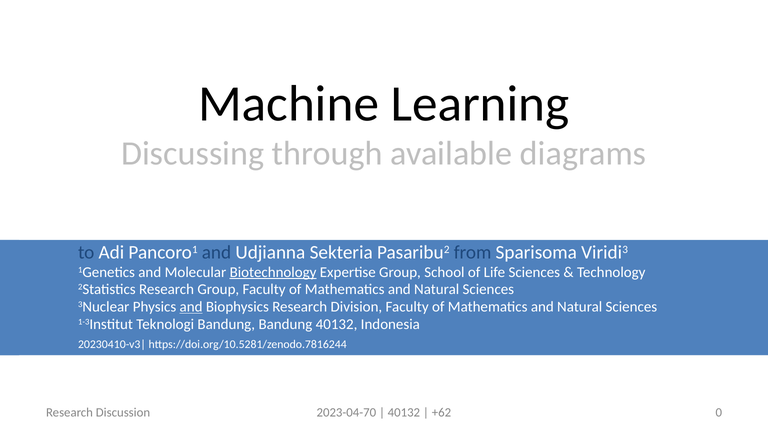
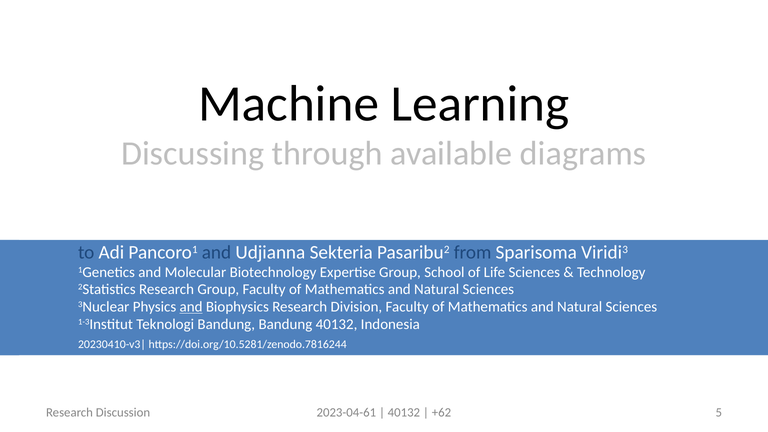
Biotechnology underline: present -> none
2023-04-70: 2023-04-70 -> 2023-04-61
0: 0 -> 5
